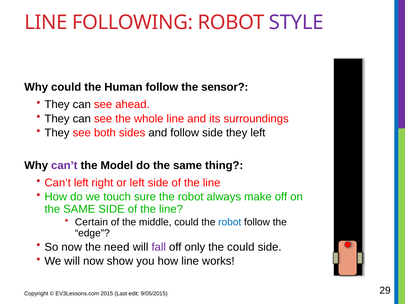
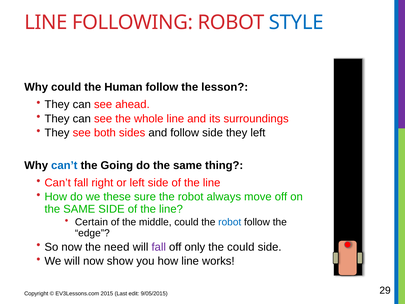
STYLE colour: purple -> blue
sensor: sensor -> lesson
can’t at (64, 165) colour: purple -> blue
Model: Model -> Going
Can’t left: left -> fall
touch: touch -> these
make: make -> move
